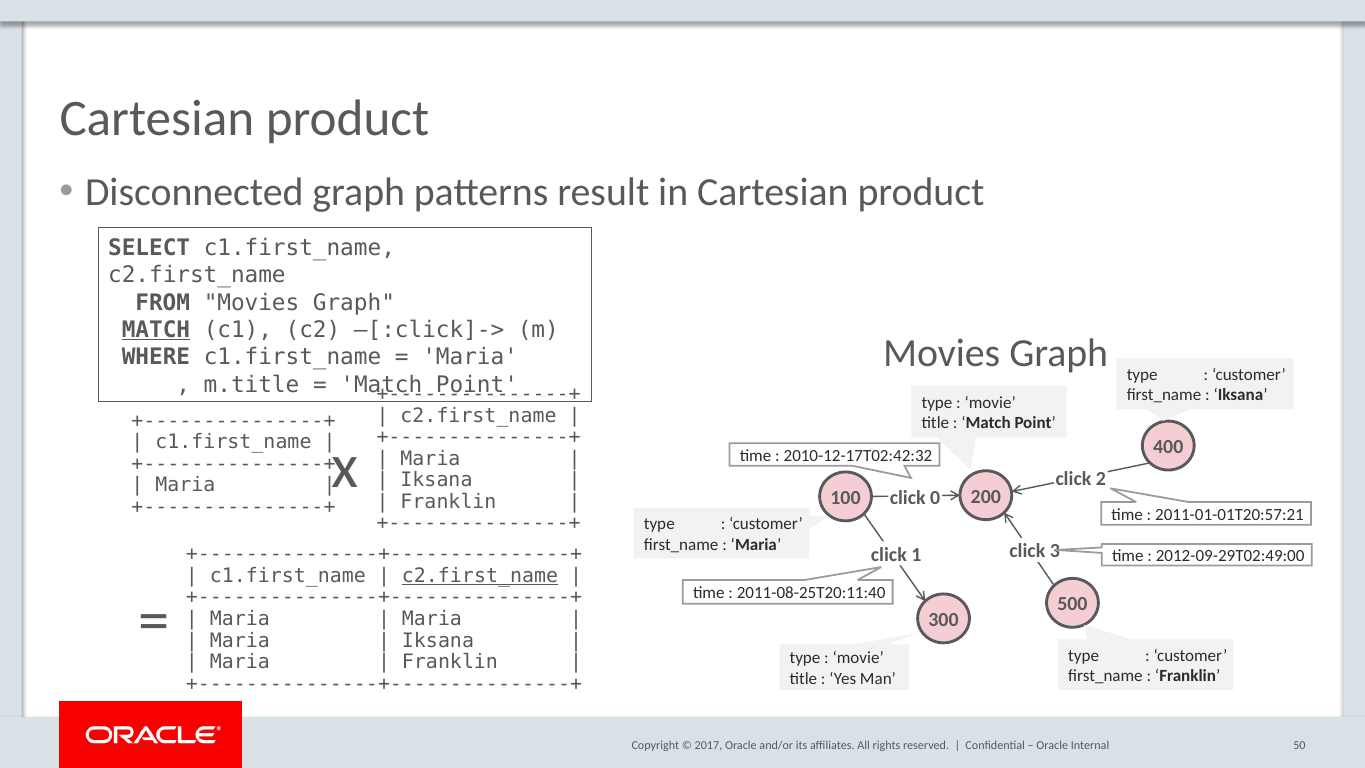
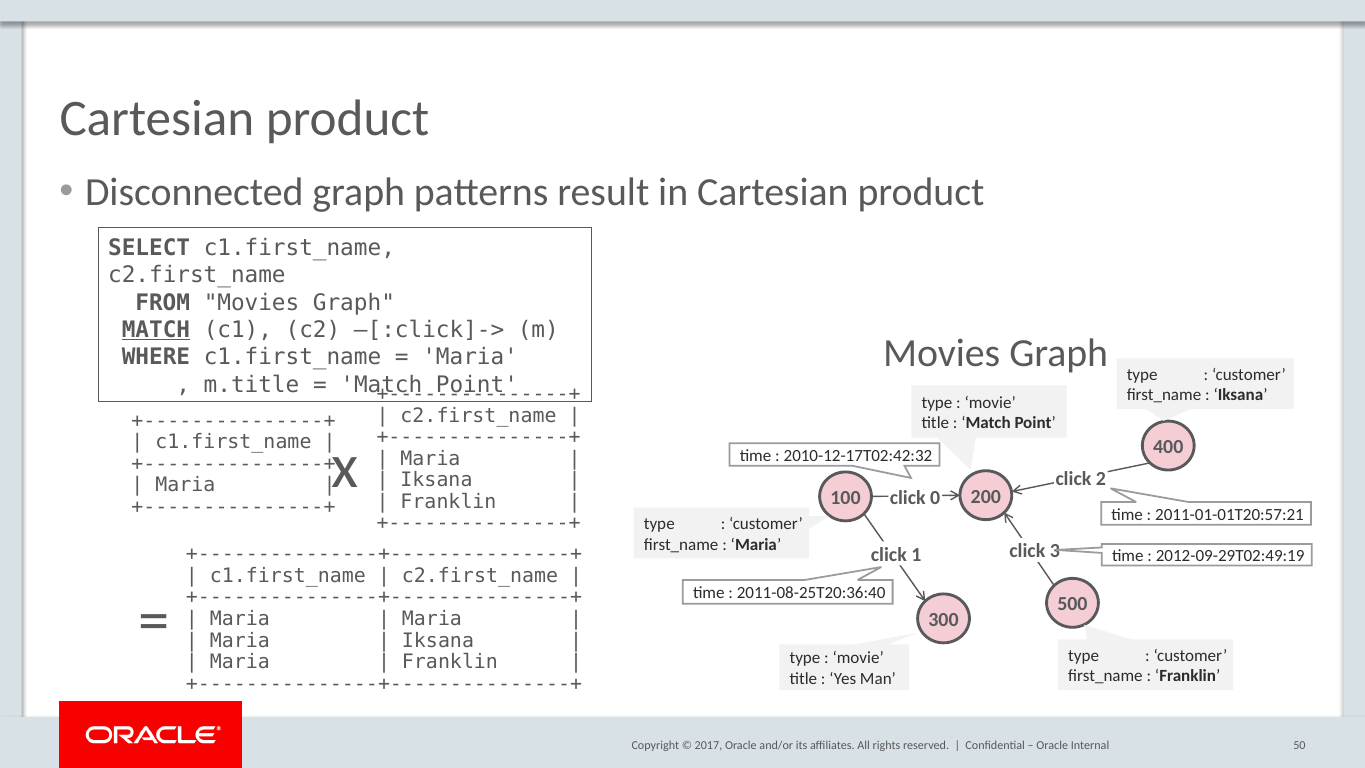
2012-09-29T02:49:00: 2012-09-29T02:49:00 -> 2012-09-29T02:49:19
c2.first_name at (480, 576) underline: present -> none
2011-08-25T20:11:40: 2011-08-25T20:11:40 -> 2011-08-25T20:36:40
